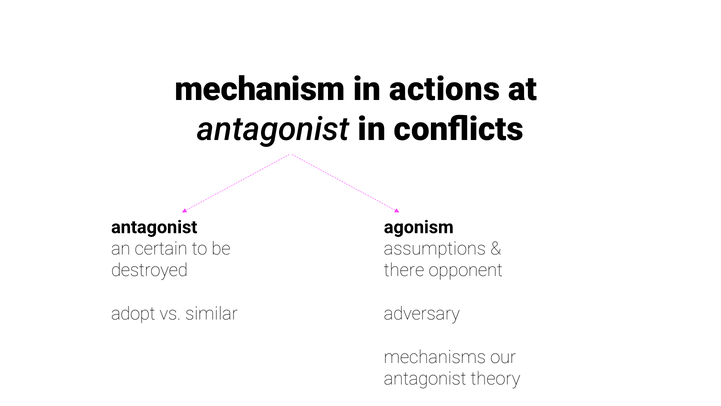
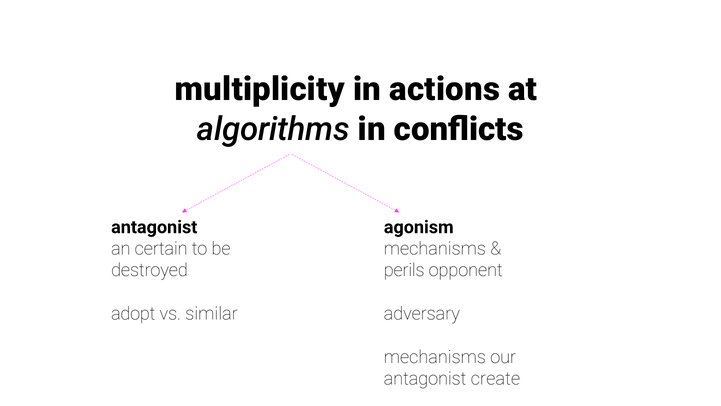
mechanism: mechanism -> multiplicity
antagonist at (273, 129): antagonist -> algorithms
assumptions at (435, 249): assumptions -> mechanisms
there: there -> perils
theory: theory -> create
